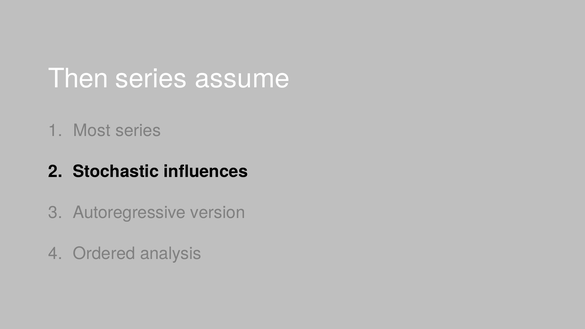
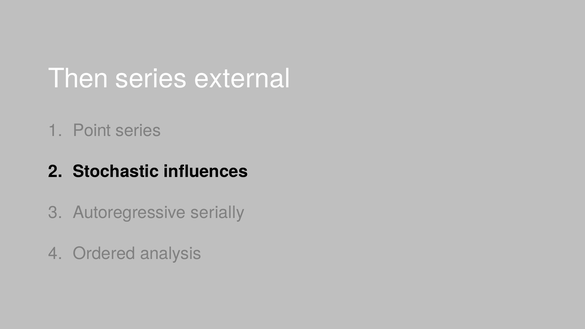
assume: assume -> external
Most: Most -> Point
version: version -> serially
